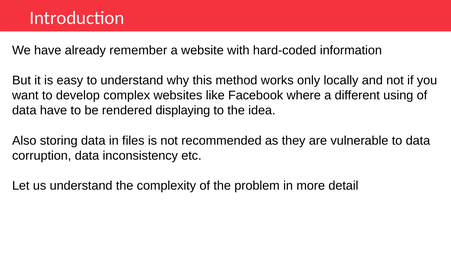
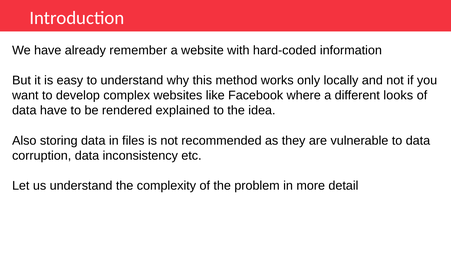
using: using -> looks
displaying: displaying -> explained
